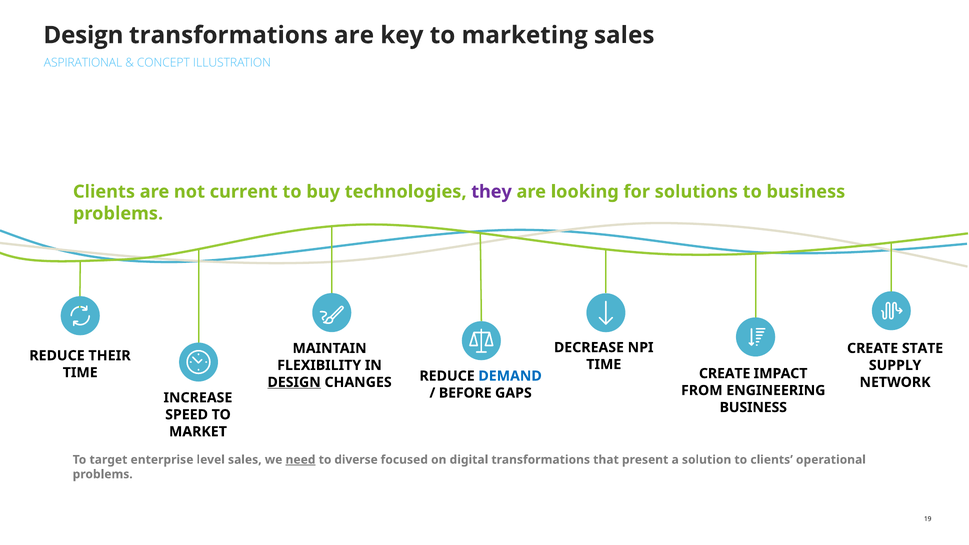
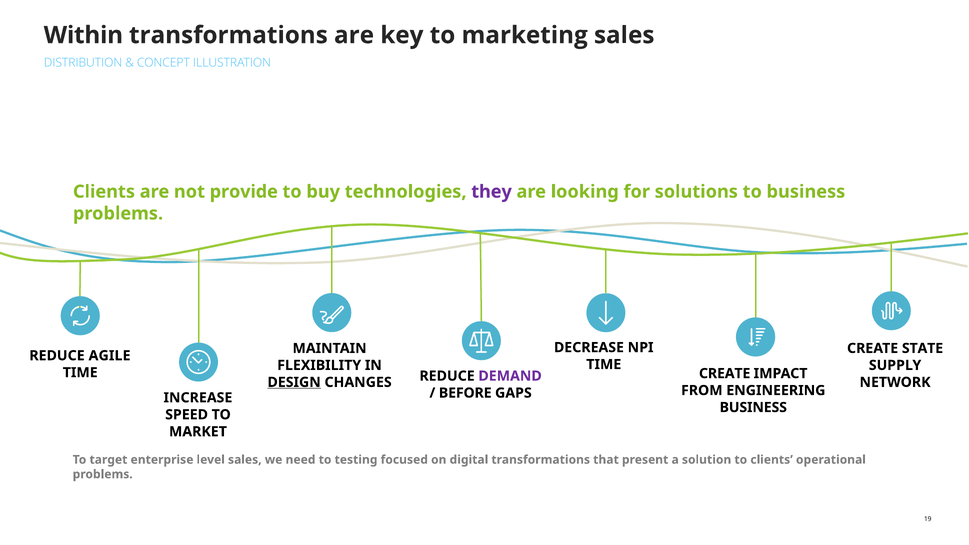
Design at (83, 35): Design -> Within
ASPIRATIONAL: ASPIRATIONAL -> DISTRIBUTION
current: current -> provide
THEIR: THEIR -> AGILE
DEMAND colour: blue -> purple
need underline: present -> none
diverse: diverse -> testing
